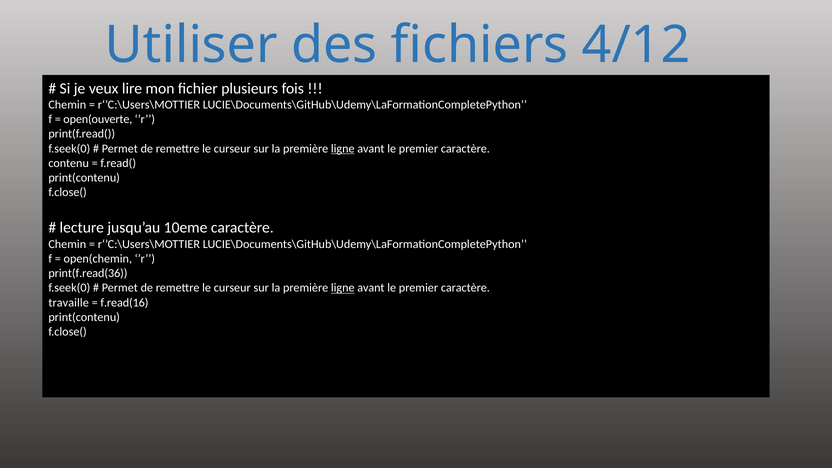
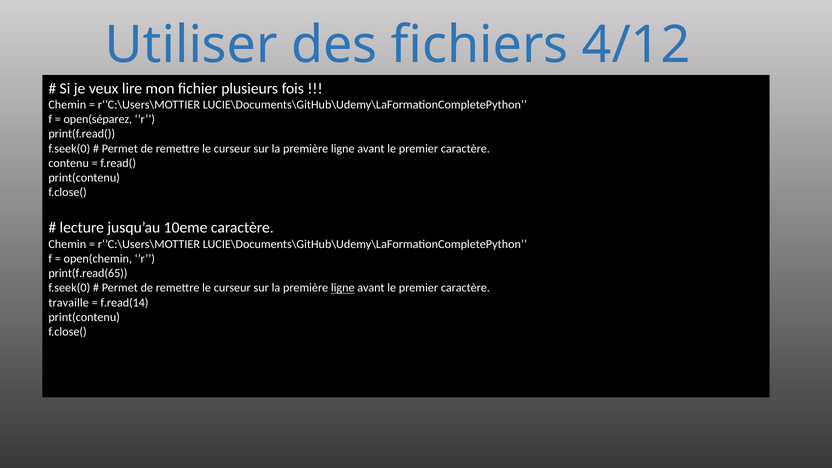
open(ouverte: open(ouverte -> open(séparez
ligne at (343, 149) underline: present -> none
print(f.read(36: print(f.read(36 -> print(f.read(65
f.read(16: f.read(16 -> f.read(14
